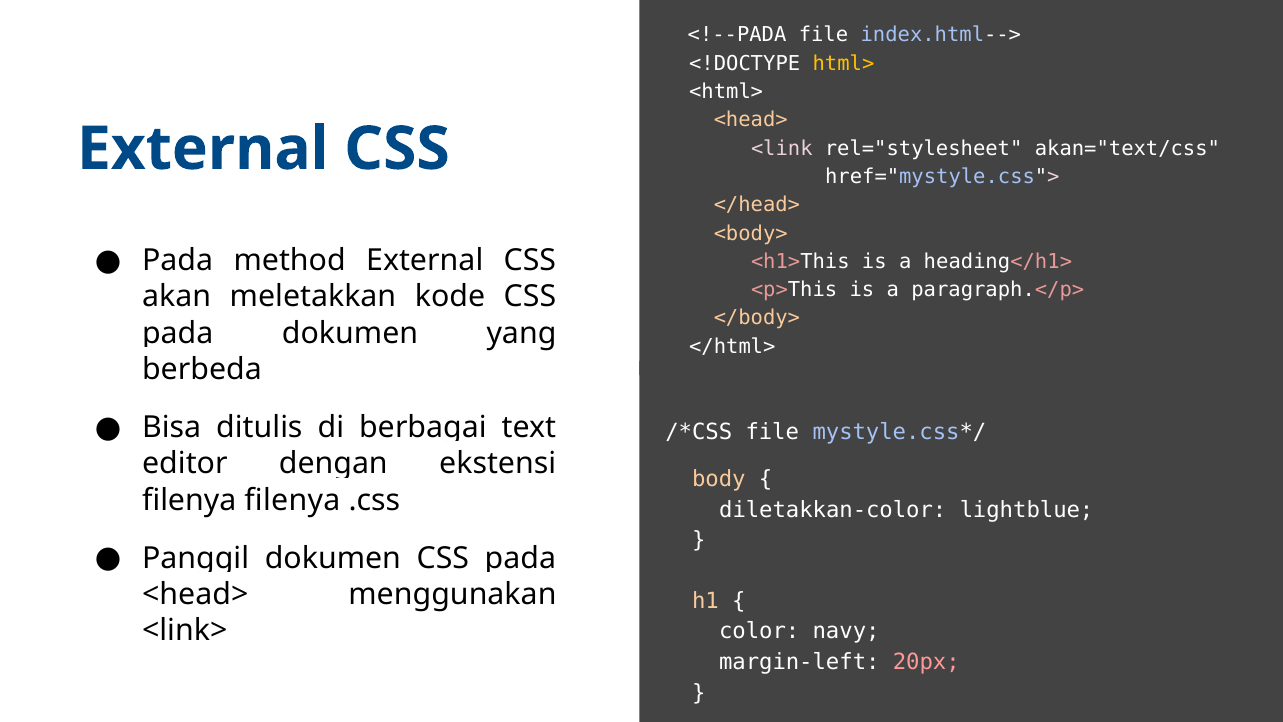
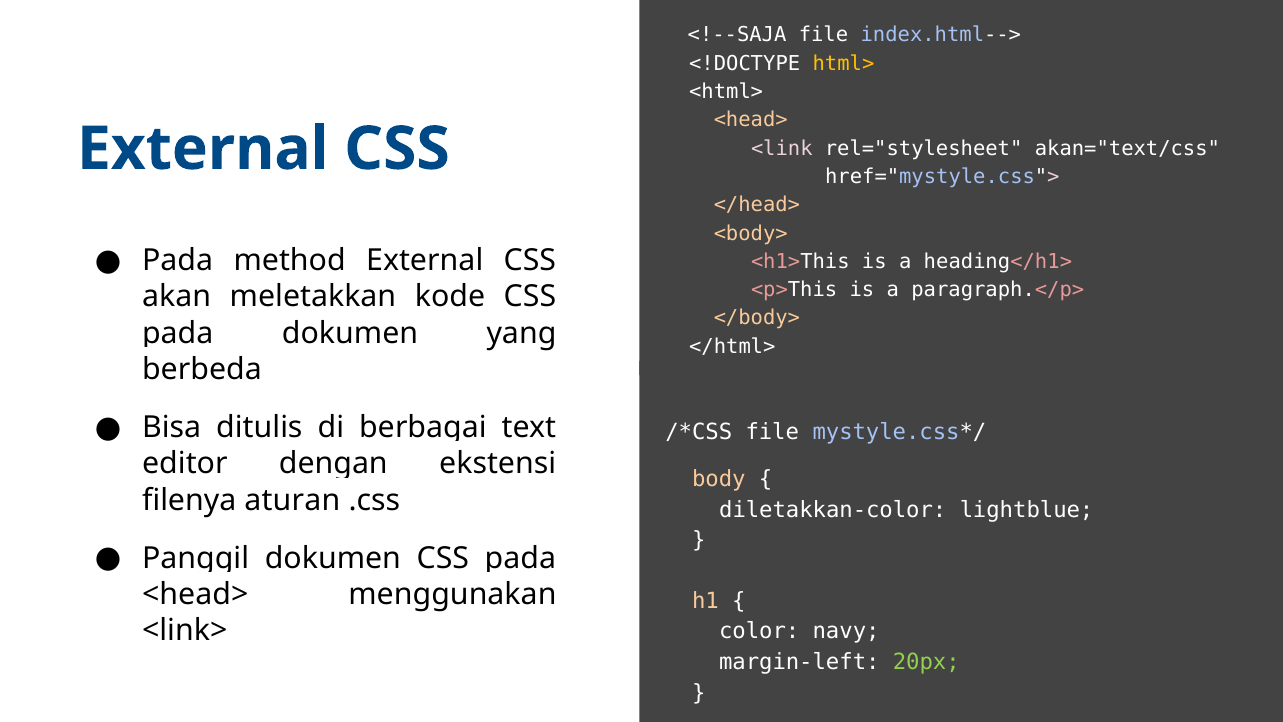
<!--PADA: <!--PADA -> <!--SAJA
filenya filenya: filenya -> aturan
20px colour: pink -> light green
